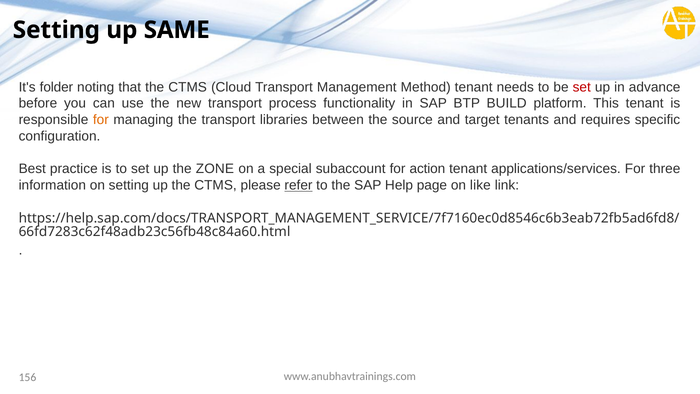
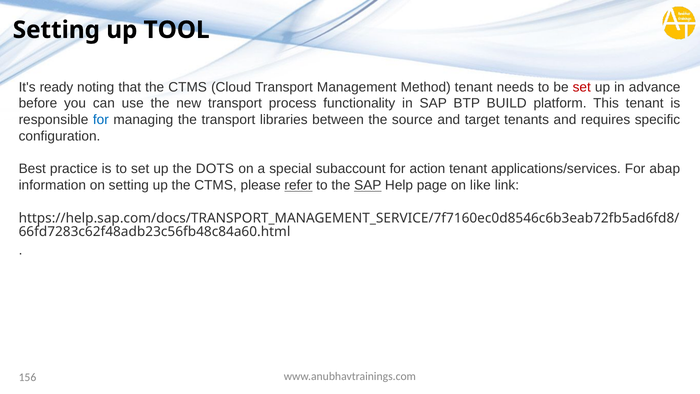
SAME: SAME -> TOOL
folder: folder -> ready
for at (101, 120) colour: orange -> blue
ZONE: ZONE -> DOTS
three: three -> abap
SAP at (368, 185) underline: none -> present
